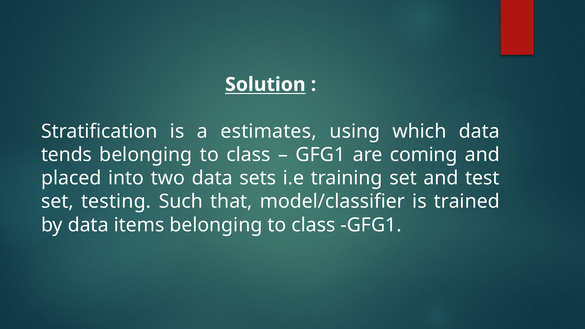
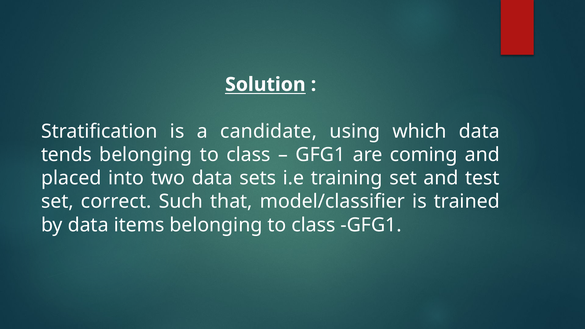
estimates: estimates -> candidate
testing: testing -> correct
